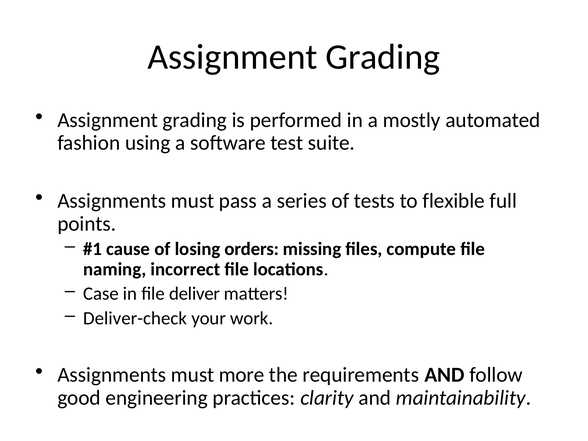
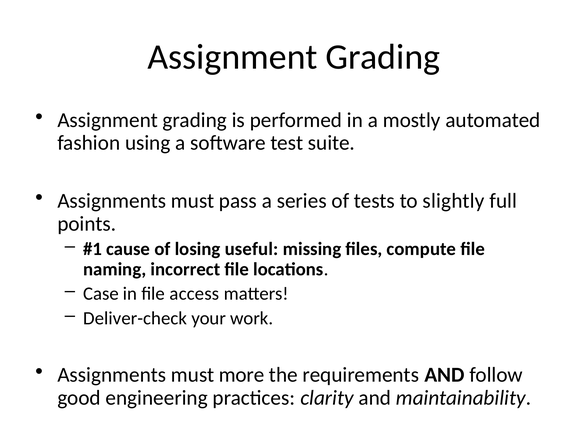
flexible: flexible -> slightly
orders: orders -> useful
deliver: deliver -> access
